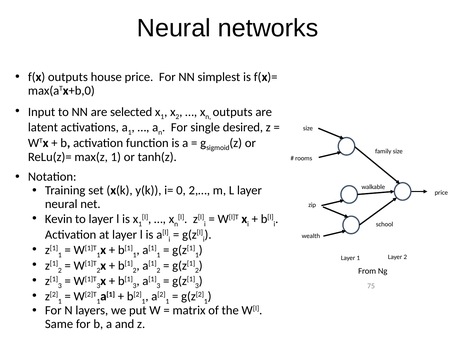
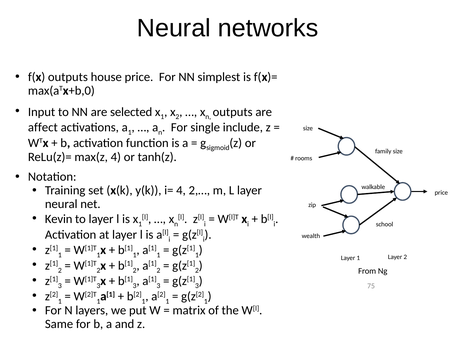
latent: latent -> affect
desired: desired -> include
max(z 1: 1 -> 4
i= 0: 0 -> 4
